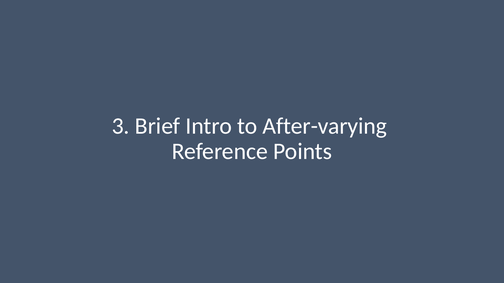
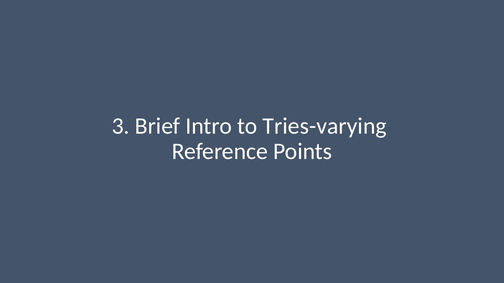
After-varying: After-varying -> Tries-varying
